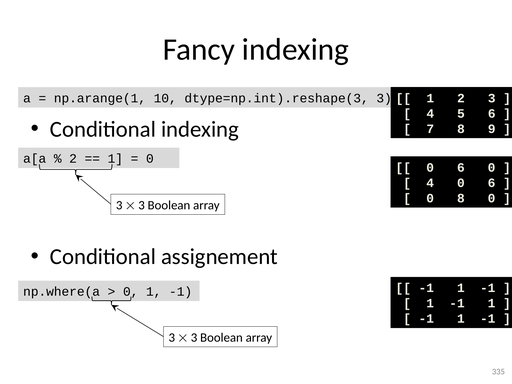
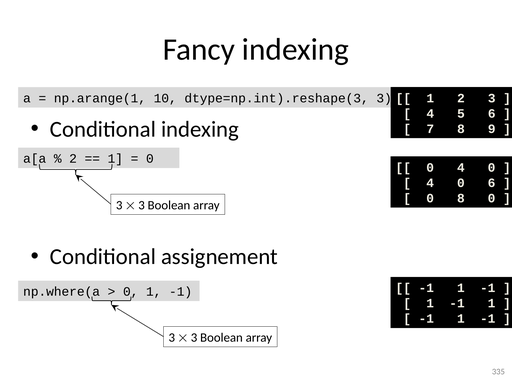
6 at (461, 167): 6 -> 4
